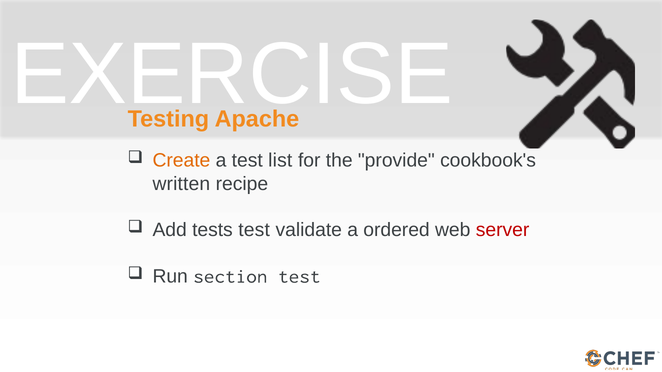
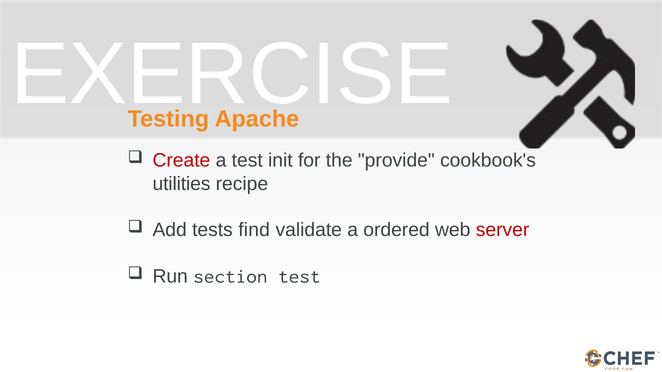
Create colour: orange -> red
list: list -> init
written: written -> utilities
tests test: test -> find
